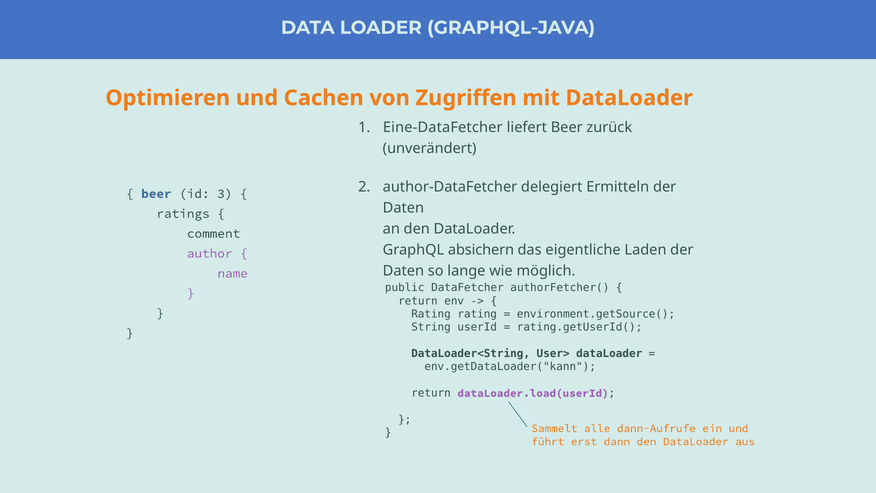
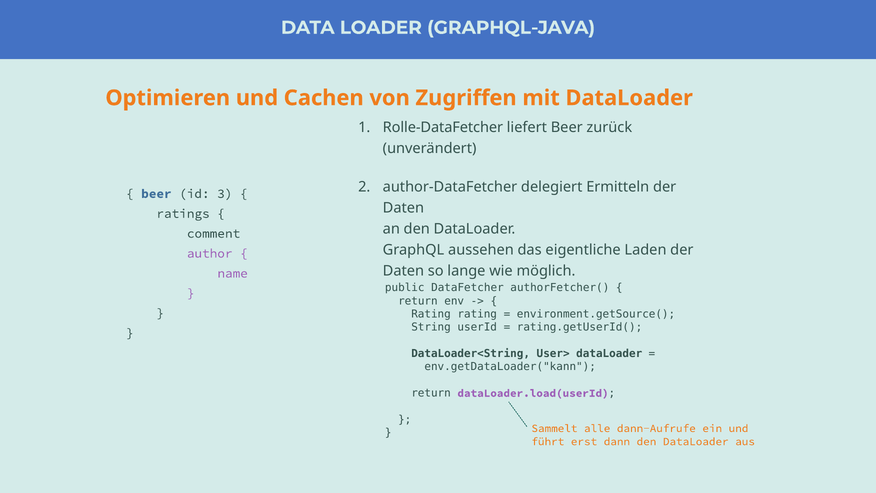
Eine-DataFetcher: Eine-DataFetcher -> Rolle-DataFetcher
absichern: absichern -> aussehen
